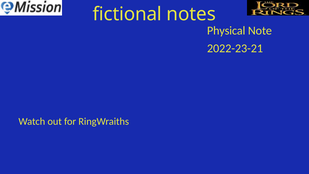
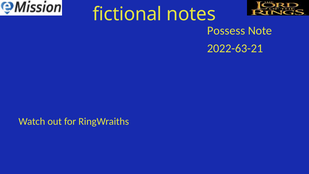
Physical: Physical -> Possess
2022-23-21: 2022-23-21 -> 2022-63-21
